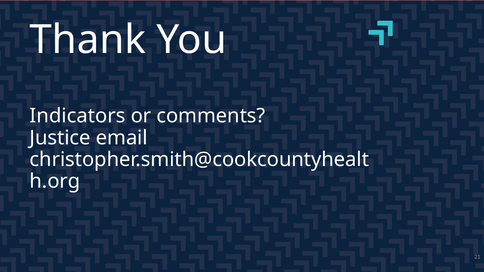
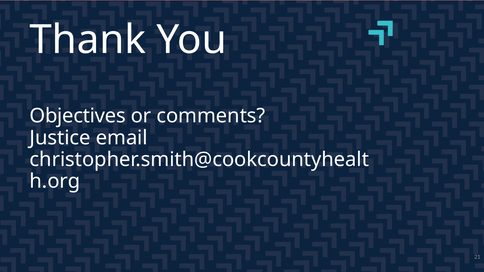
Indicators: Indicators -> Objectives
